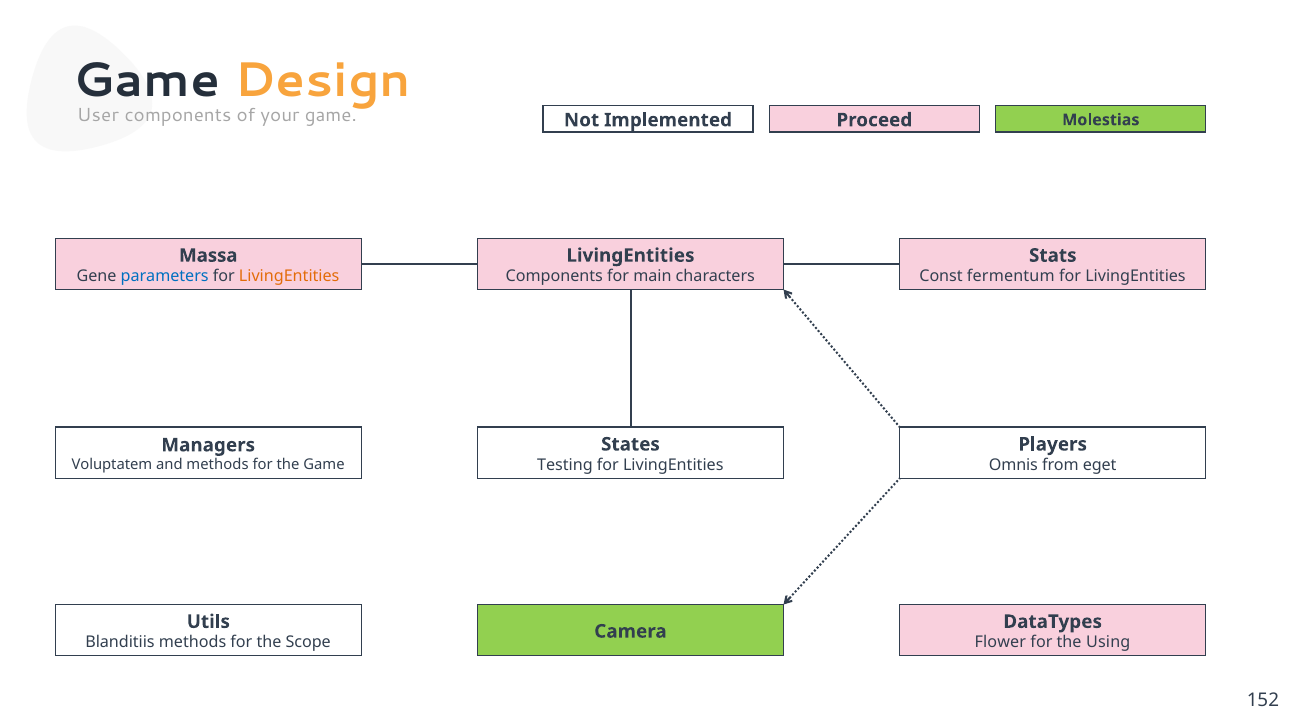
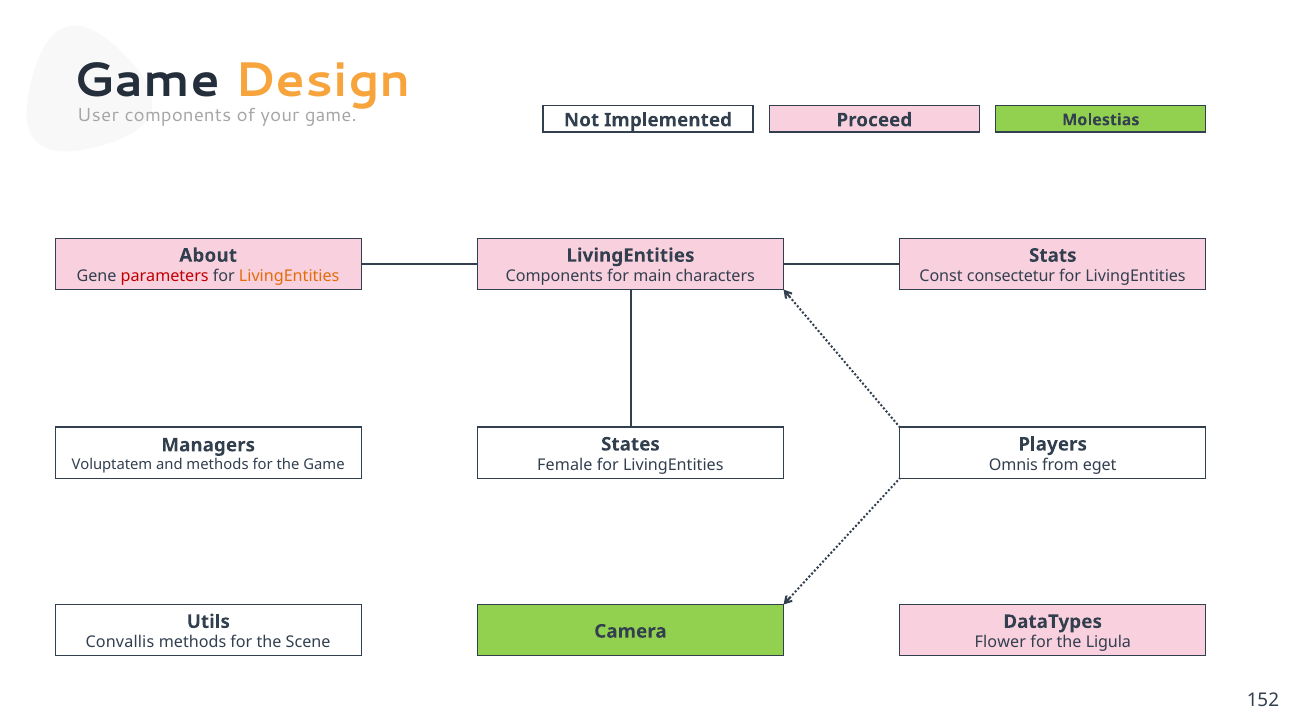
Massa: Massa -> About
parameters colour: blue -> red
fermentum: fermentum -> consectetur
Testing: Testing -> Female
Blanditiis: Blanditiis -> Convallis
Scope: Scope -> Scene
Using: Using -> Ligula
